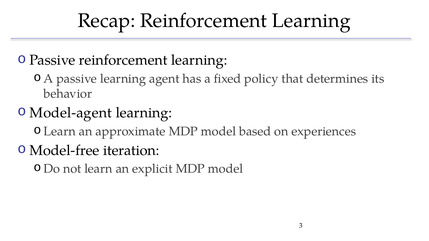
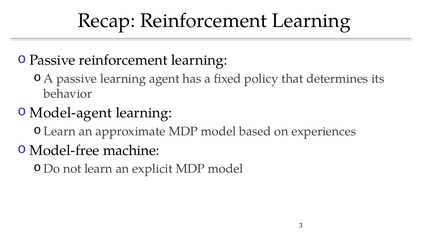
iteration: iteration -> machine
